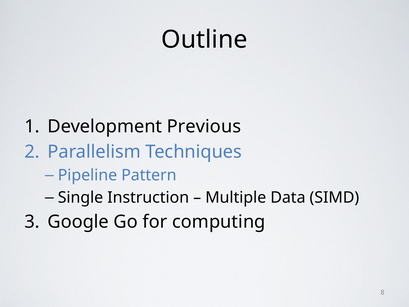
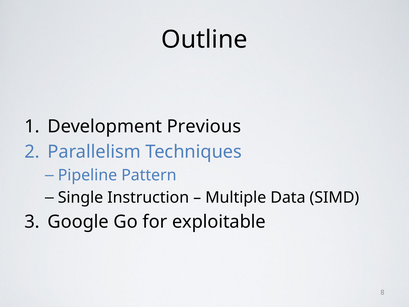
computing: computing -> exploitable
